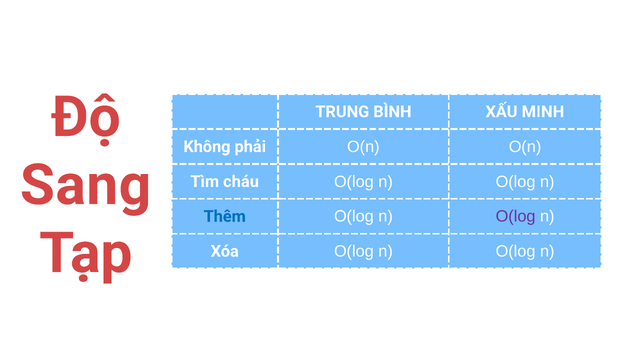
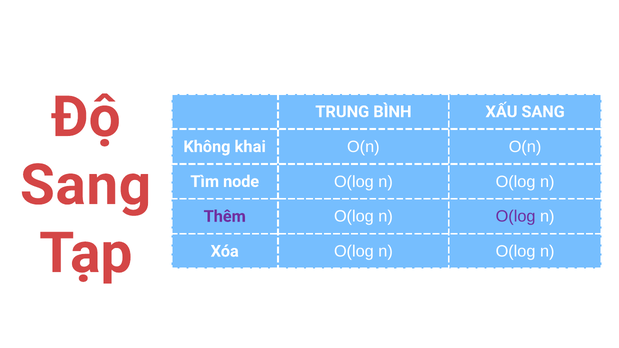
XẤU MINH: MINH -> SANG
phải: phải -> khai
cháu: cháu -> node
Thêm colour: blue -> purple
